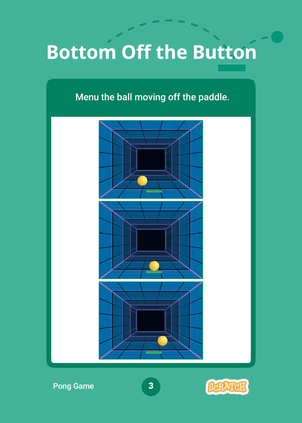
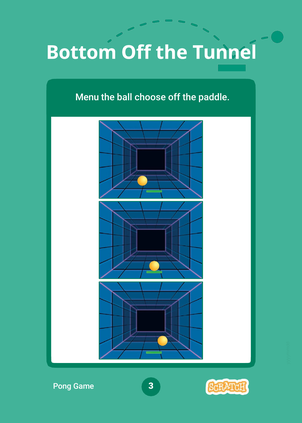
Button: Button -> Tunnel
moving: moving -> choose
